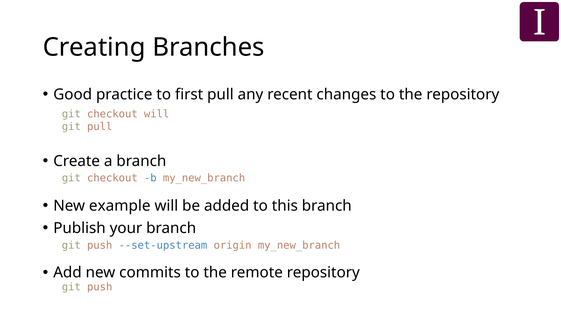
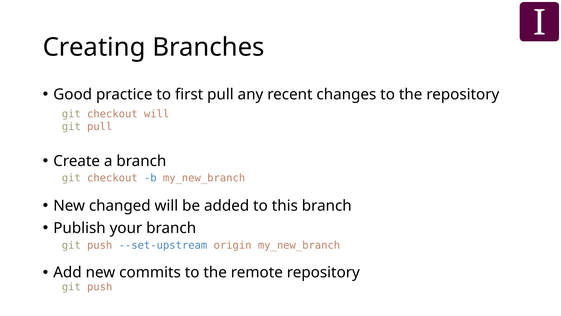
example: example -> changed
